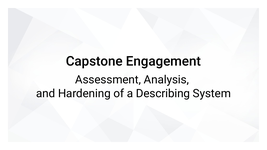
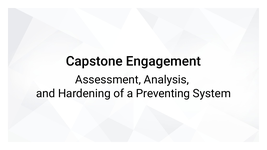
Describing: Describing -> Preventing
